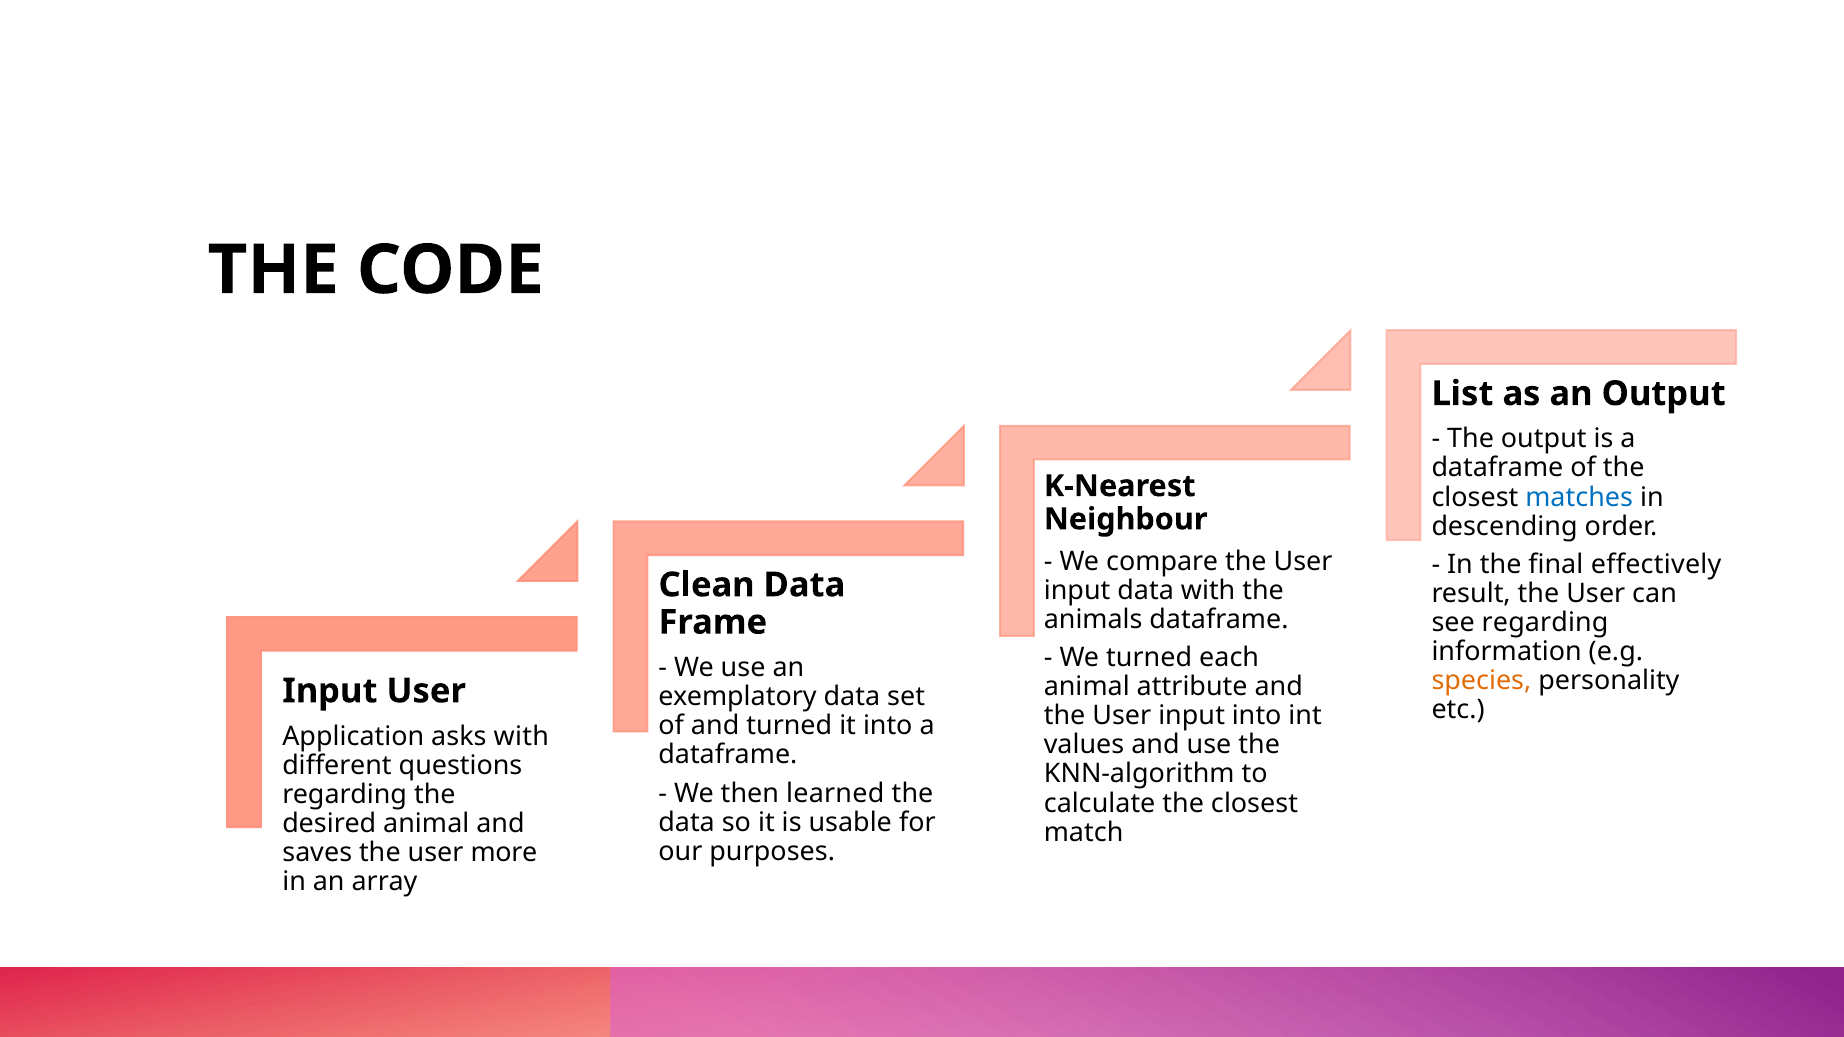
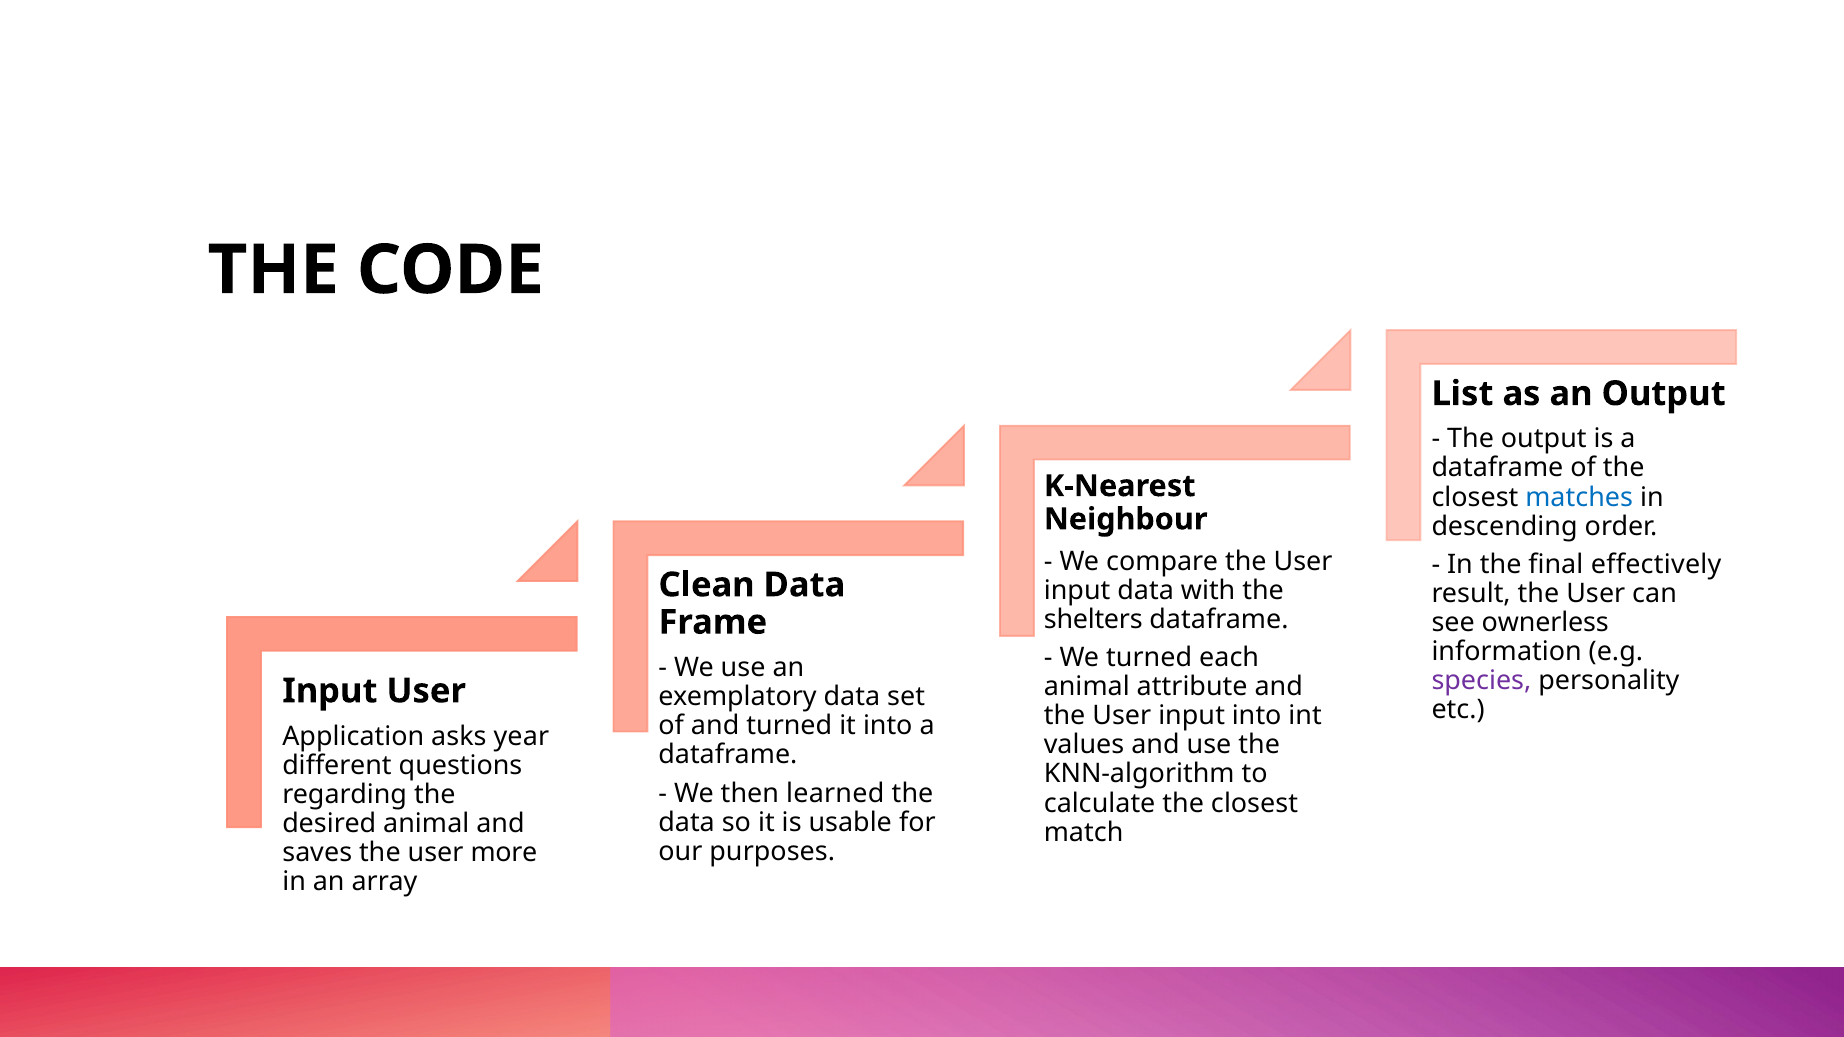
animals: animals -> shelters
see regarding: regarding -> ownerless
species colour: orange -> purple
asks with: with -> year
